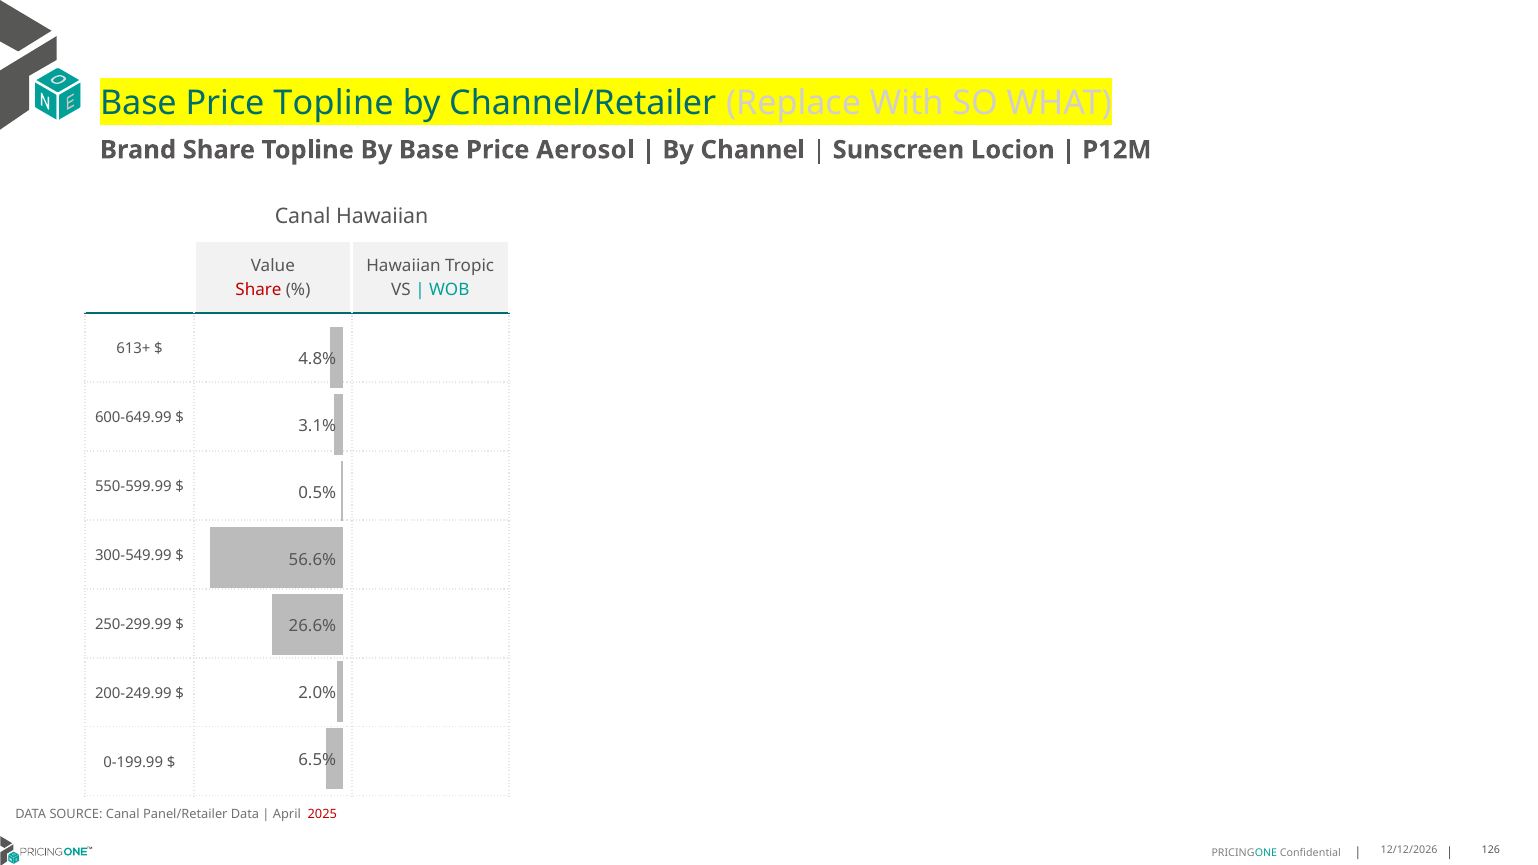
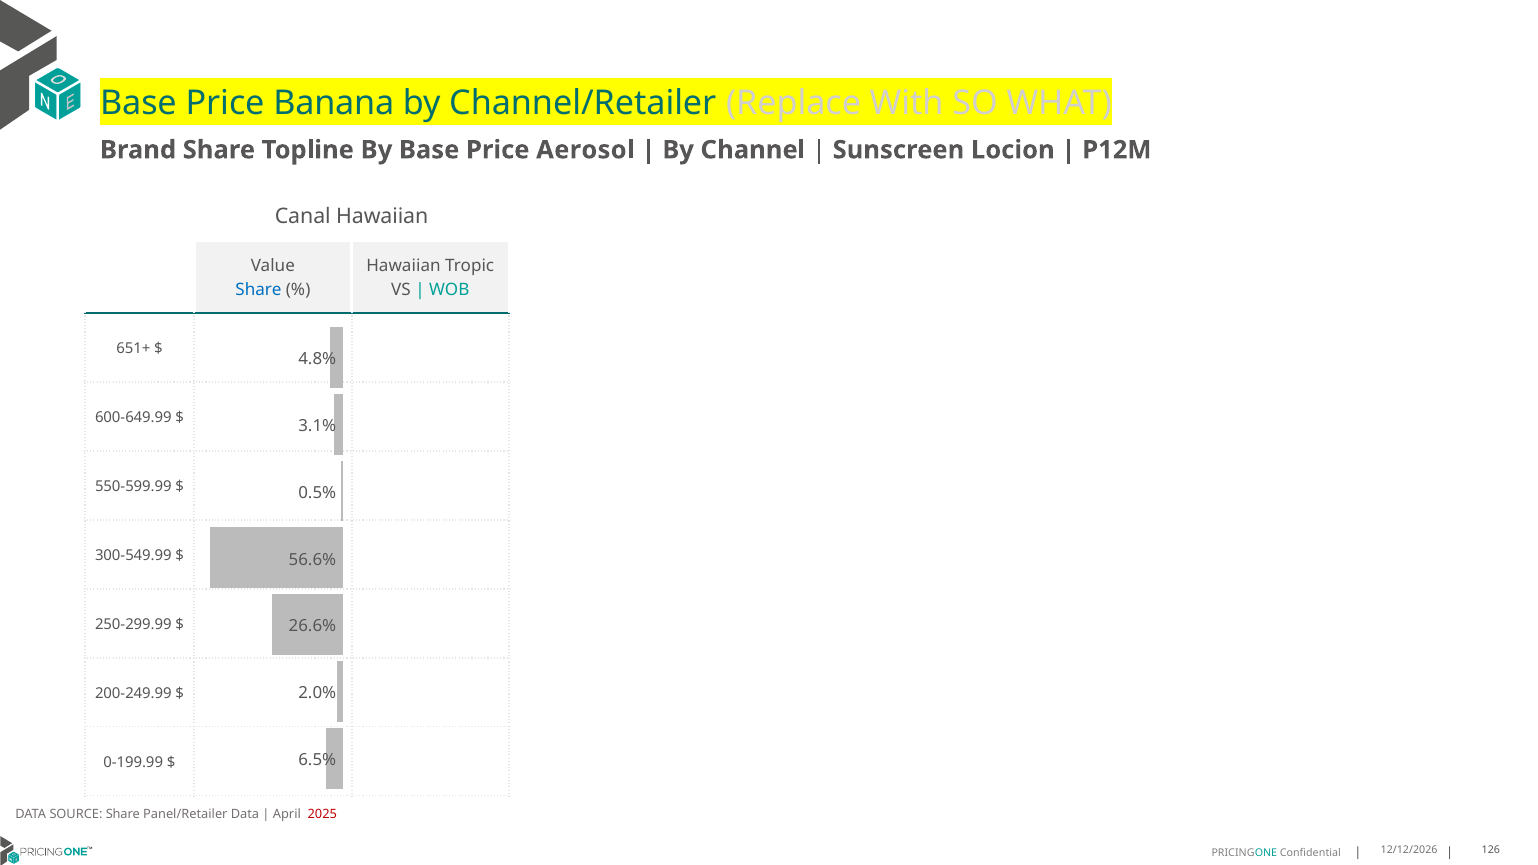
Price Topline: Topline -> Banana
Share at (258, 290) colour: red -> blue
613+: 613+ -> 651+
SOURCE Canal: Canal -> Share
